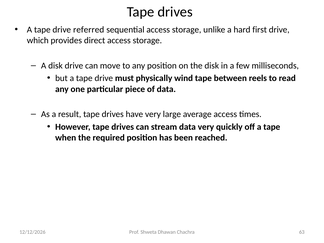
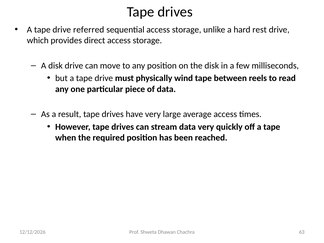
first: first -> rest
